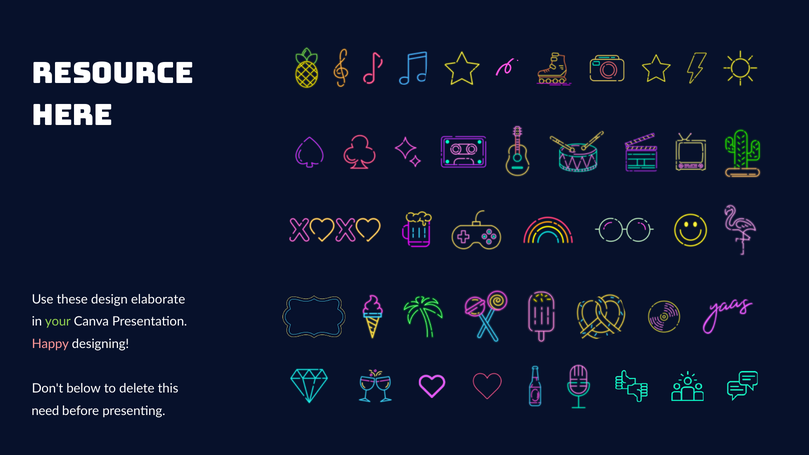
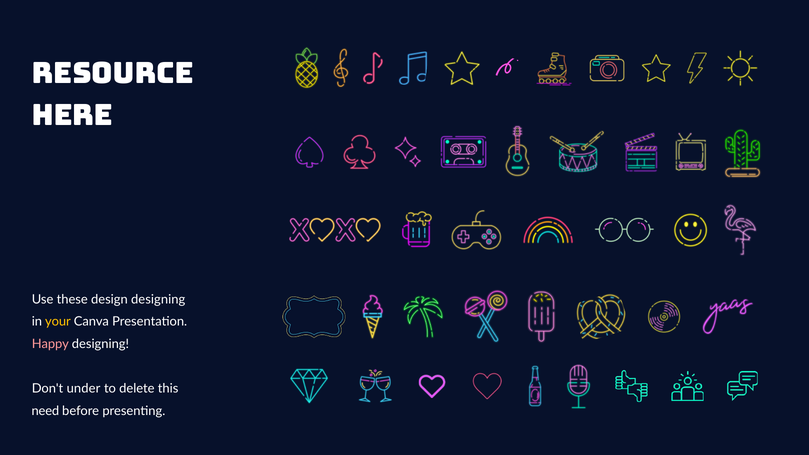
design elaborate: elaborate -> designing
your colour: light green -> yellow
below: below -> under
